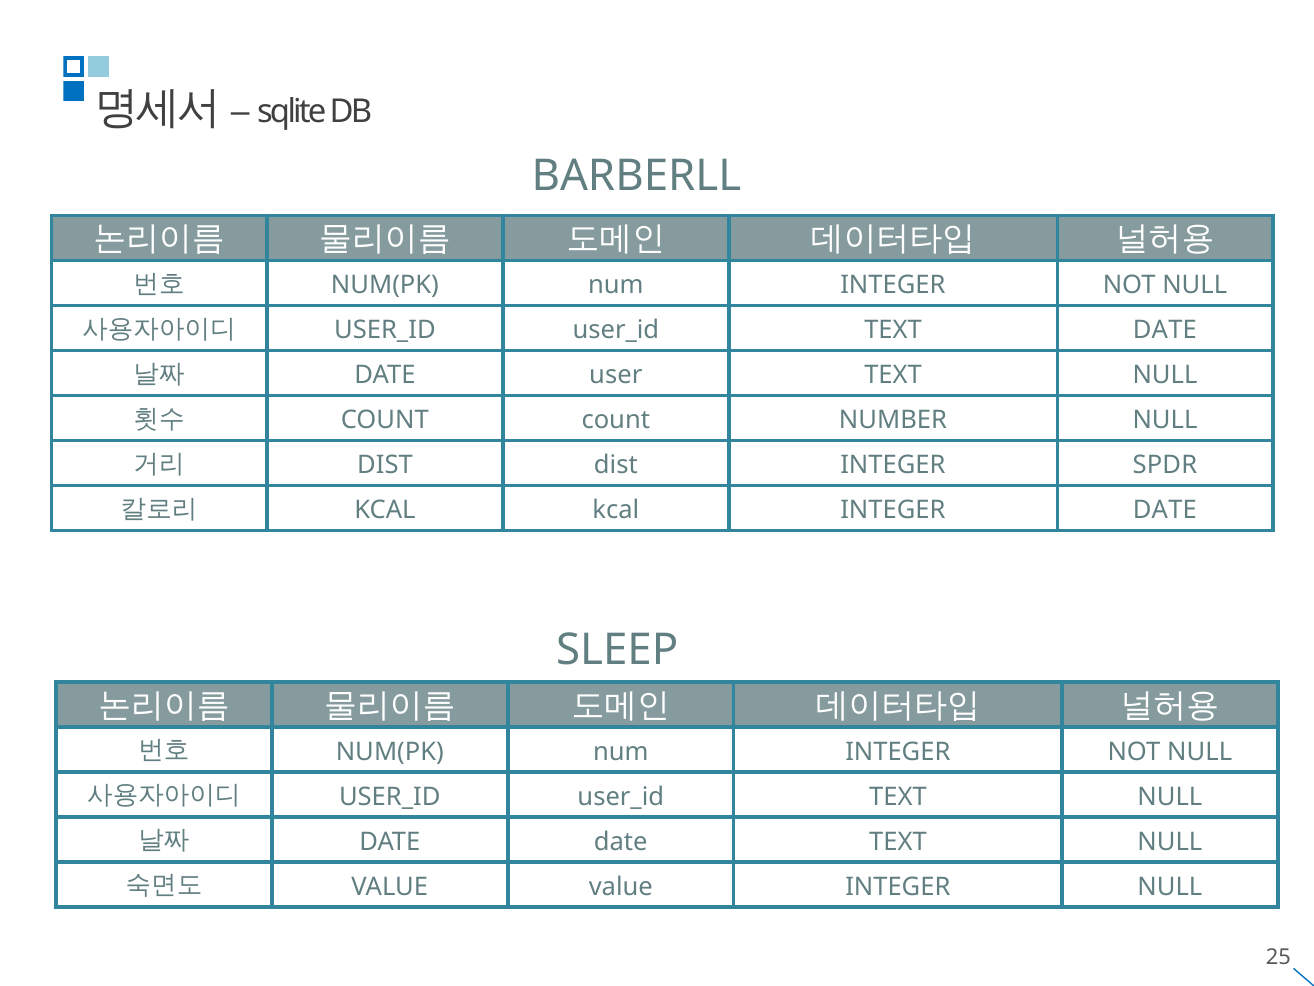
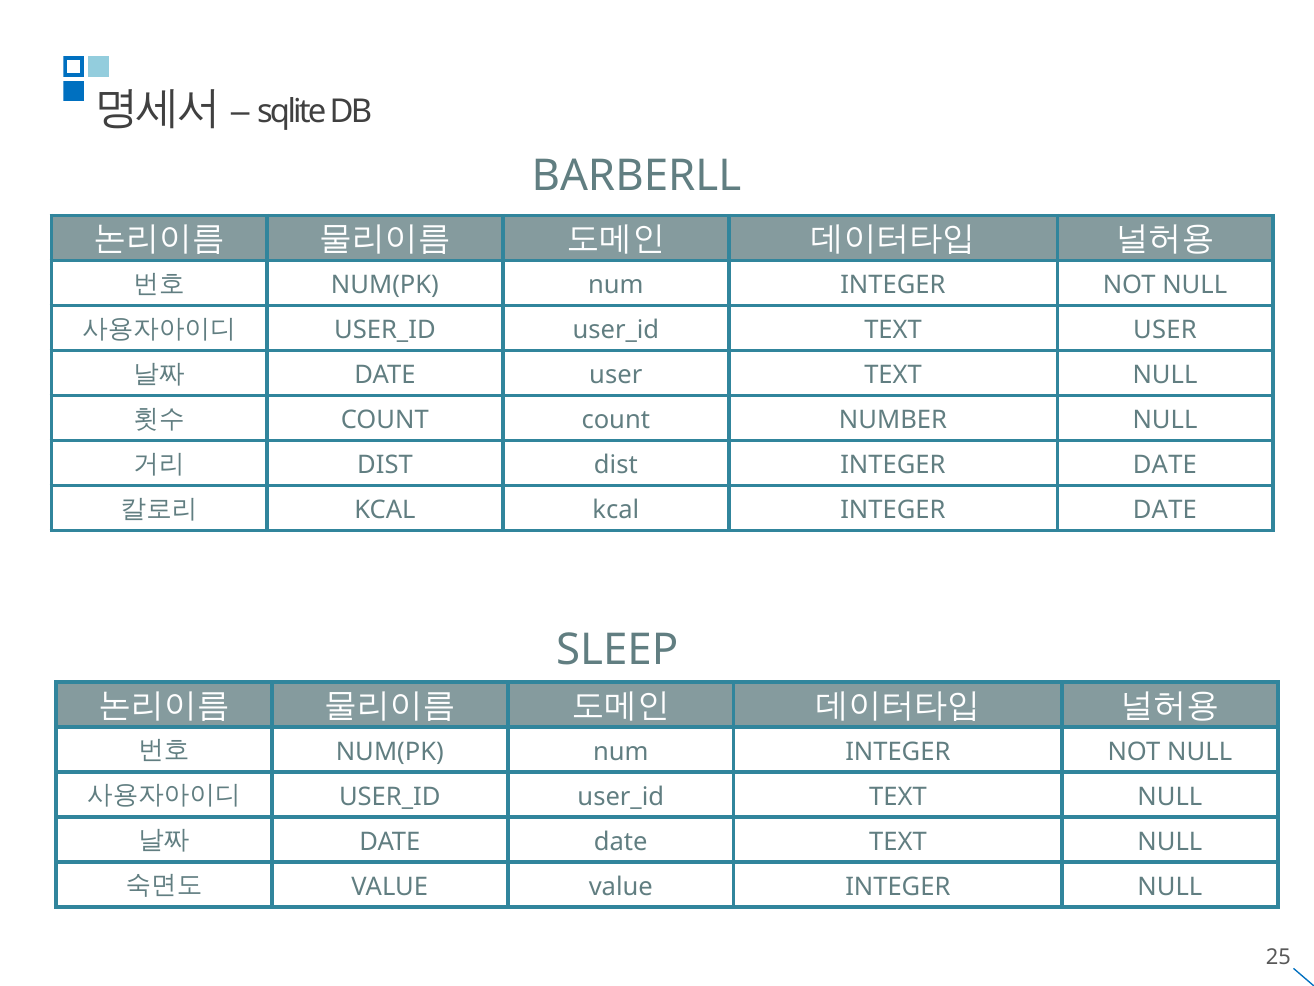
TEXT DATE: DATE -> USER
dist INTEGER SPDR: SPDR -> DATE
